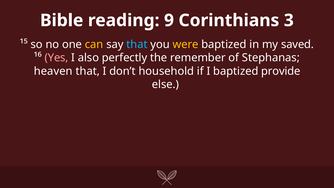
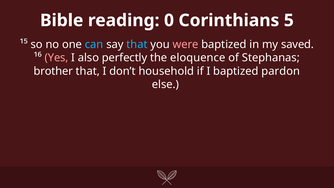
9: 9 -> 0
3: 3 -> 5
can colour: yellow -> light blue
were colour: yellow -> pink
remember: remember -> eloquence
heaven: heaven -> brother
provide: provide -> pardon
